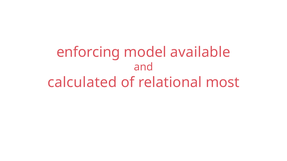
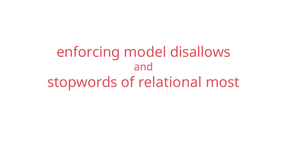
available: available -> disallows
calculated: calculated -> stopwords
